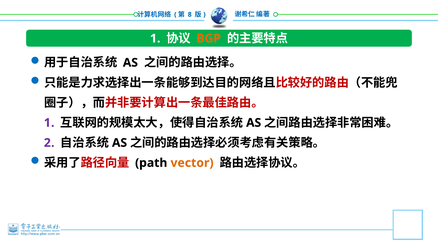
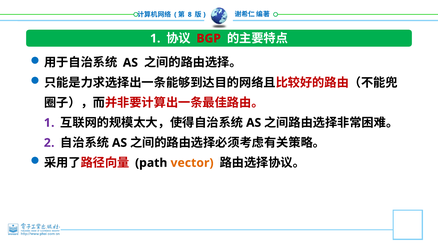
BGP colour: orange -> red
